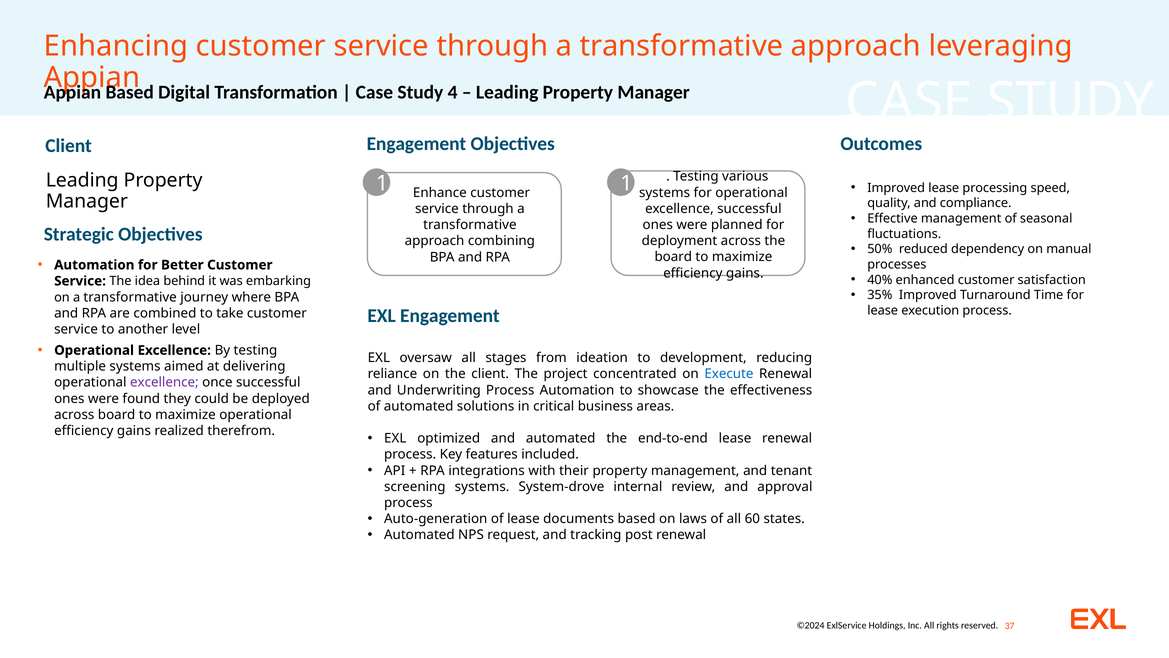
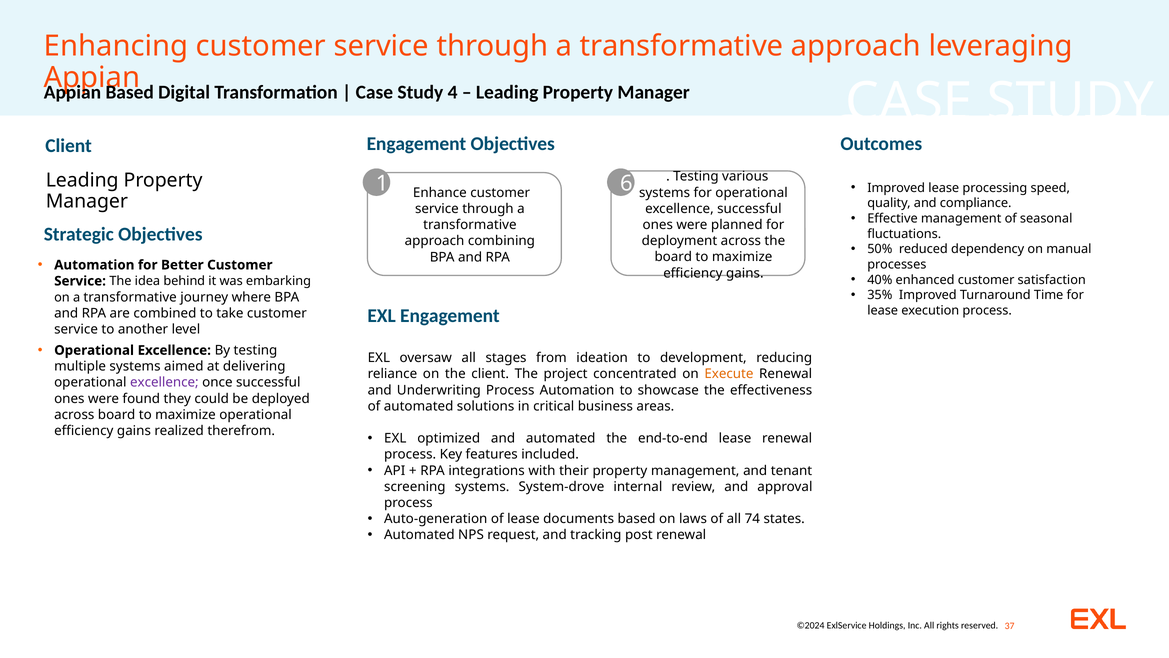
1 1: 1 -> 6
Execute colour: blue -> orange
60: 60 -> 74
